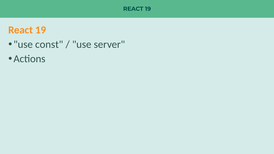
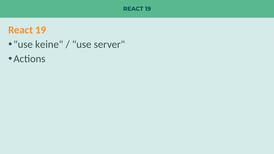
const: const -> keine
